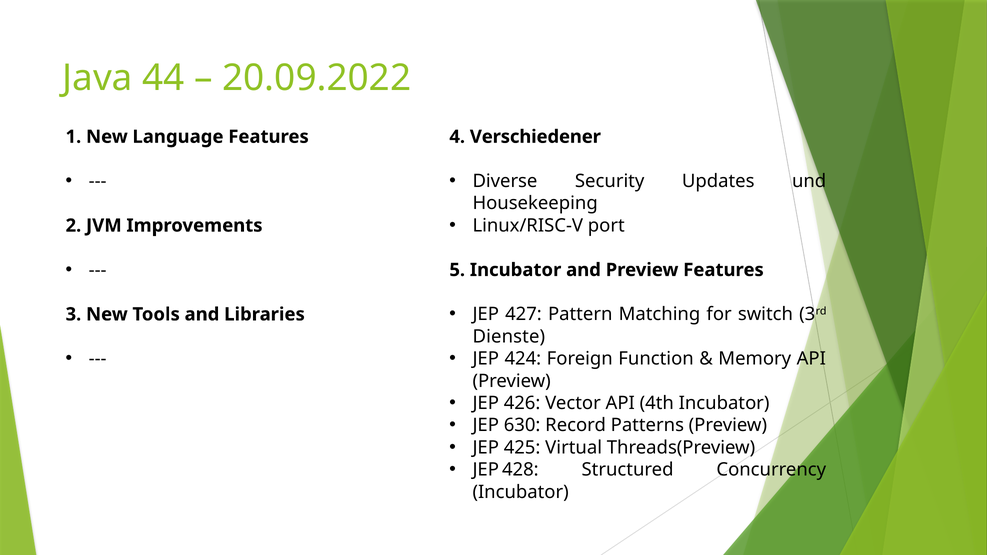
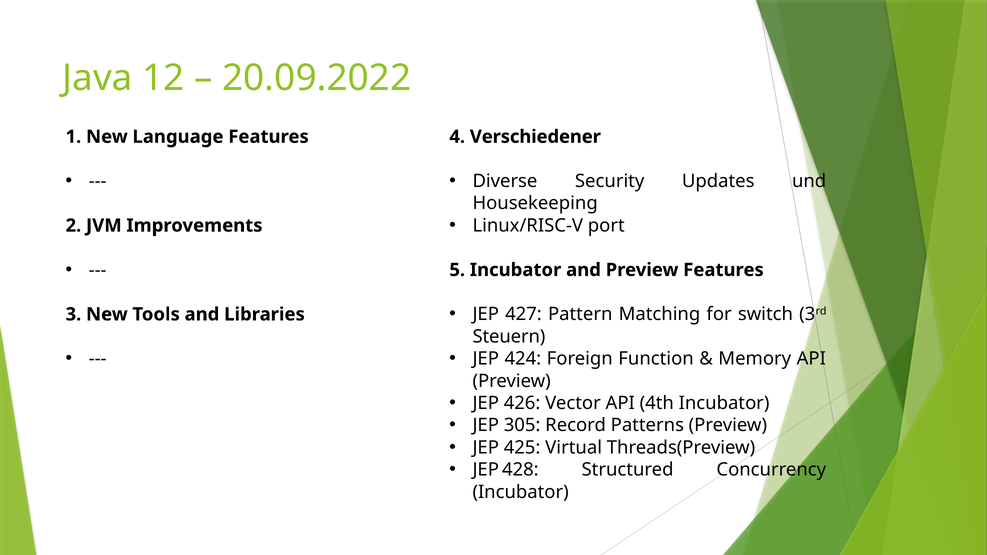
44: 44 -> 12
Dienste: Dienste -> Steuern
630: 630 -> 305
